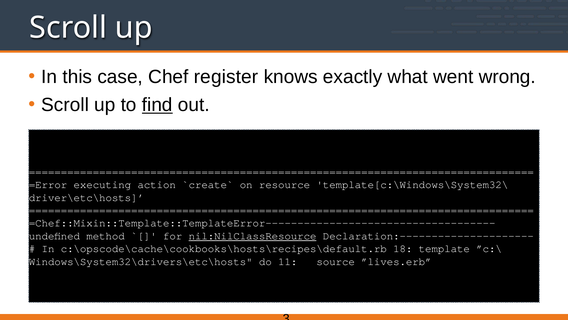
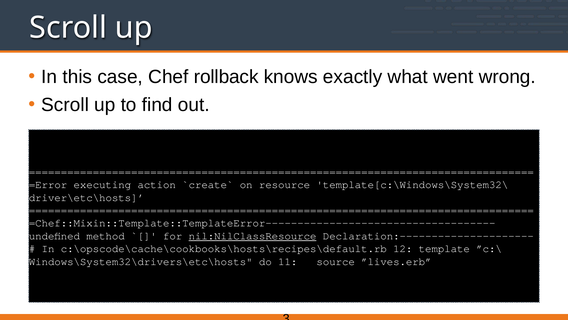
register: register -> rollback
find underline: present -> none
18: 18 -> 12
